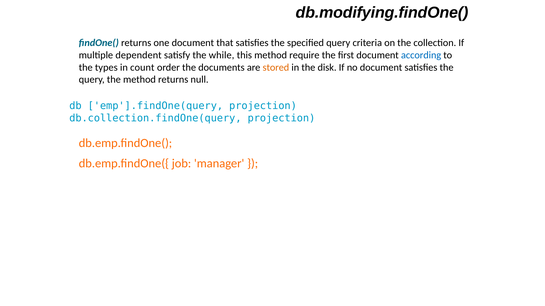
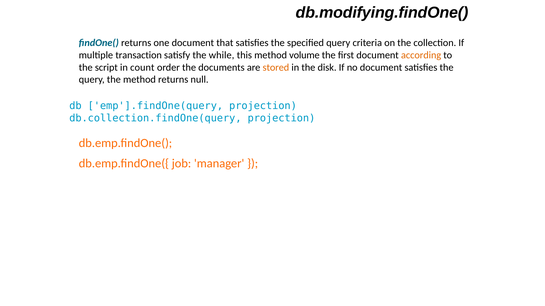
dependent: dependent -> transaction
require: require -> volume
according colour: blue -> orange
types: types -> script
